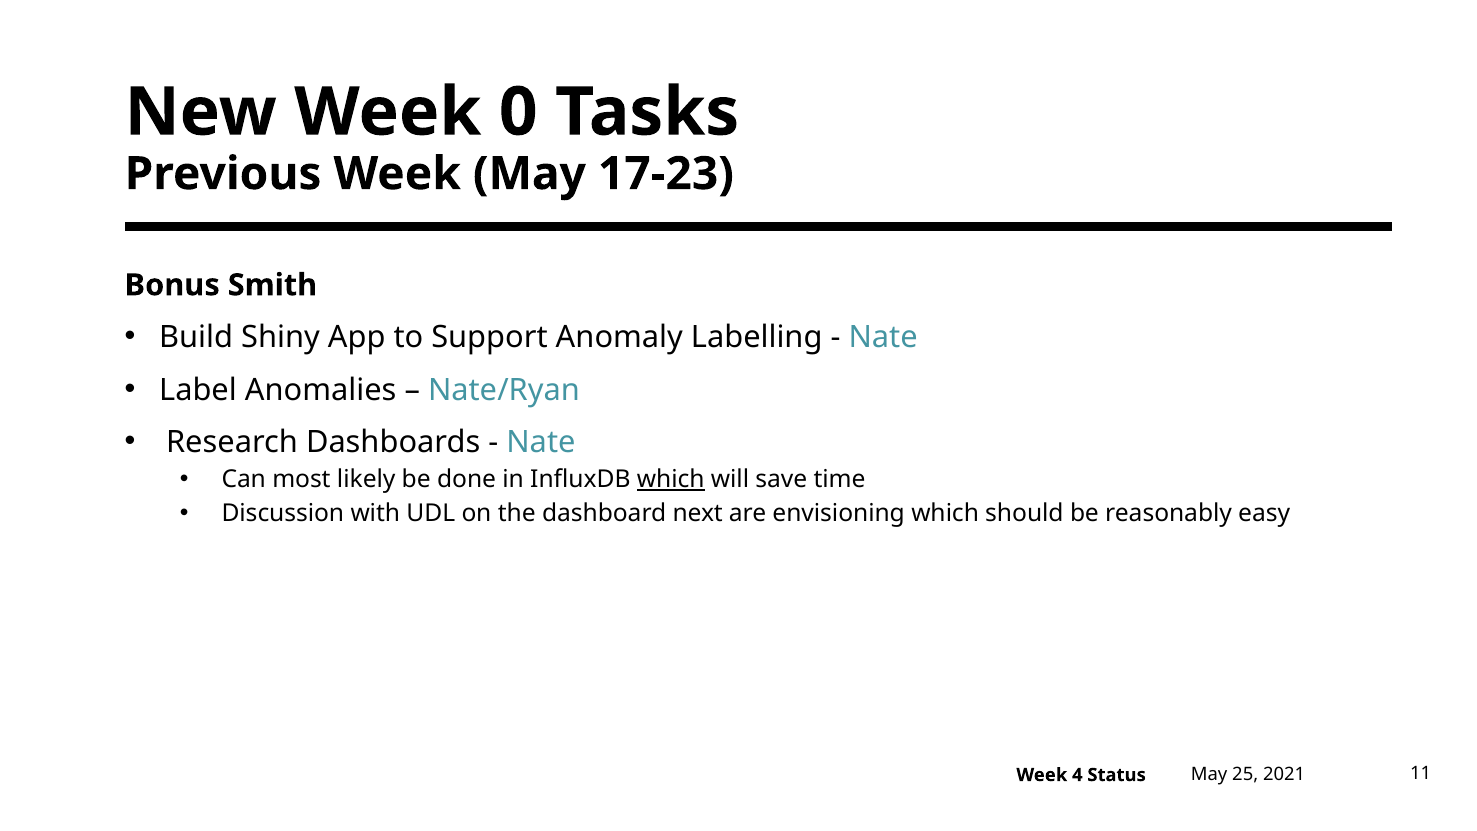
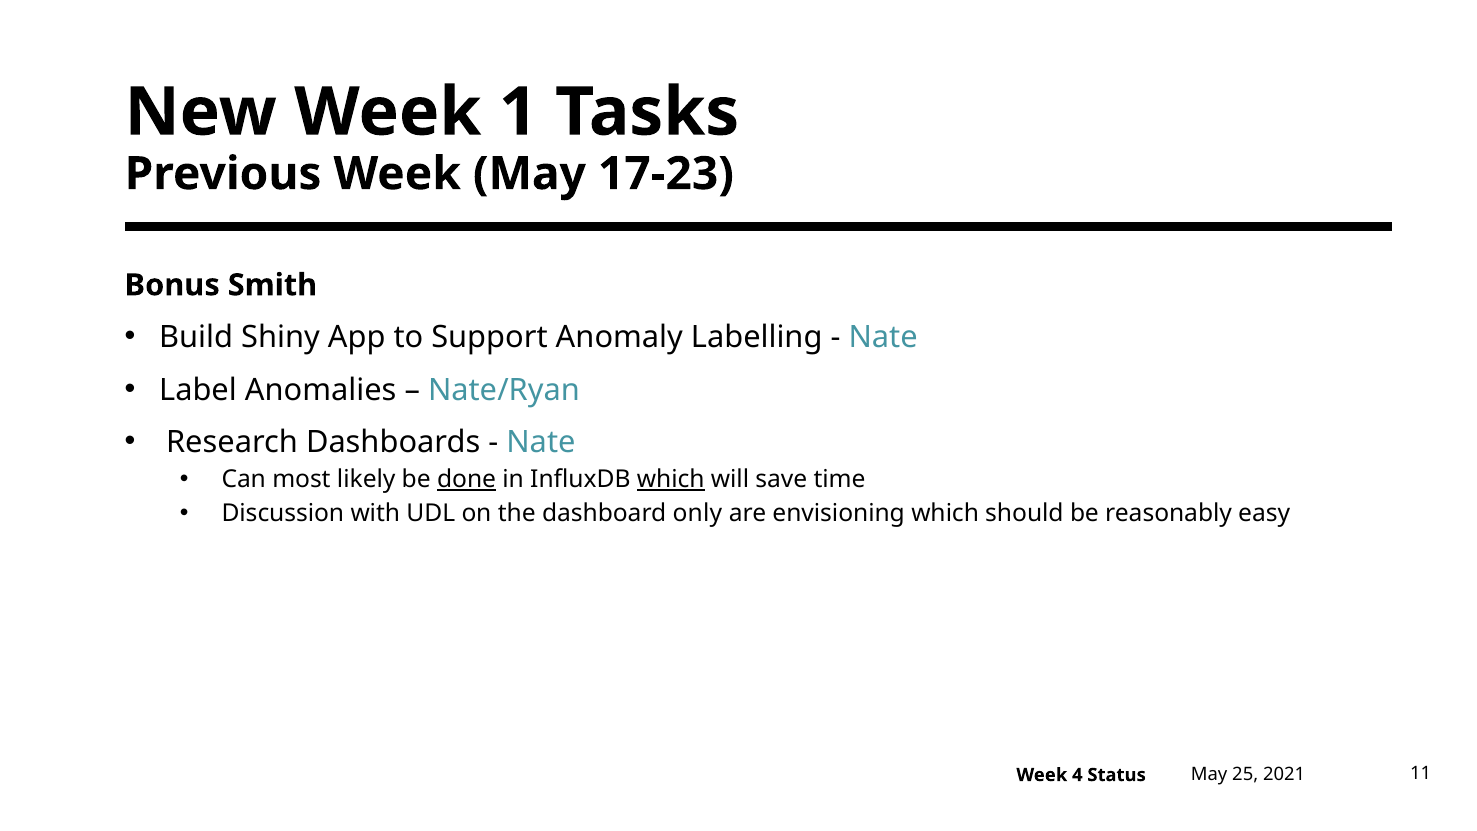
0: 0 -> 1
done underline: none -> present
next: next -> only
